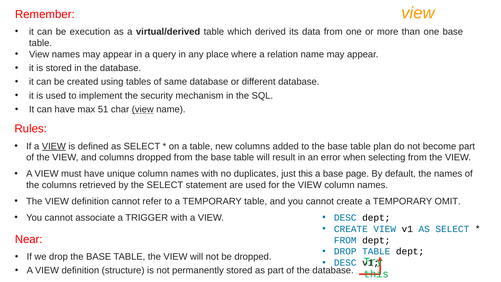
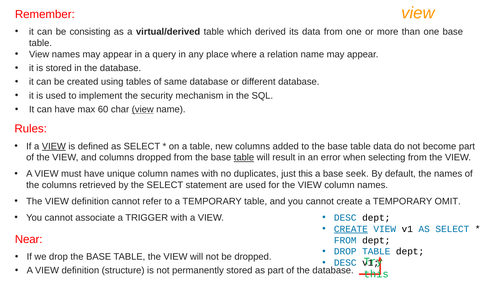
execution: execution -> consisting
51: 51 -> 60
table plan: plan -> data
table at (244, 157) underline: none -> present
page: page -> seek
CREATE at (351, 229) underline: none -> present
